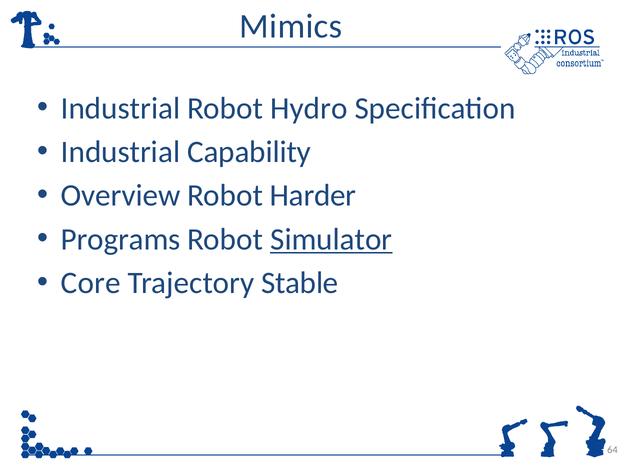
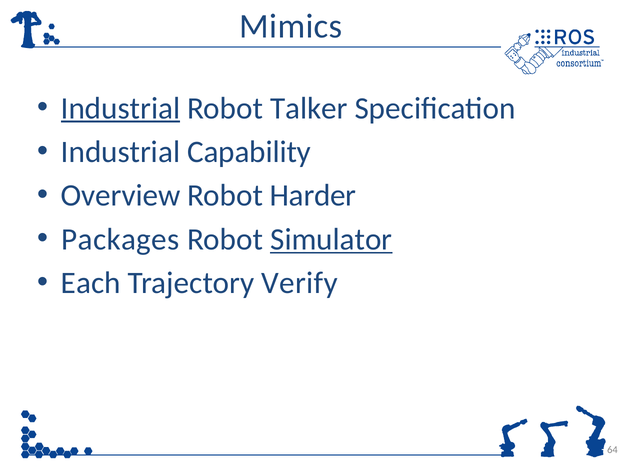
Industrial at (121, 108) underline: none -> present
Hydro: Hydro -> Talker
Programs: Programs -> Packages
Core: Core -> Each
Stable: Stable -> Verify
